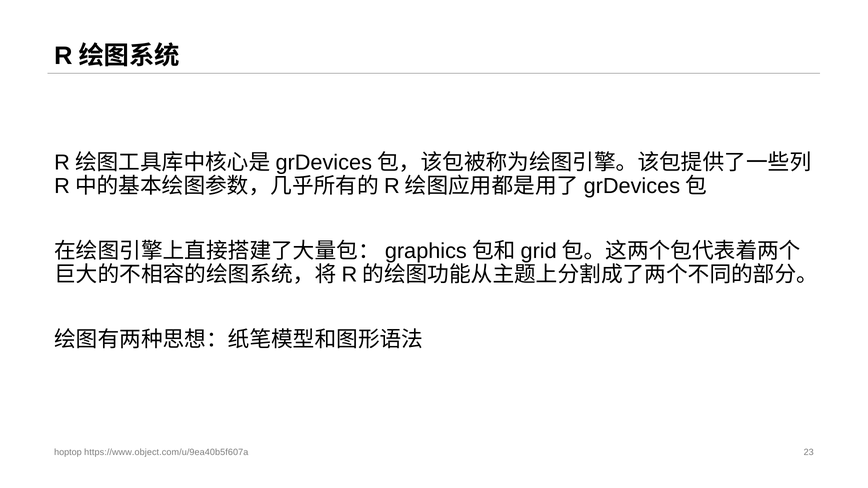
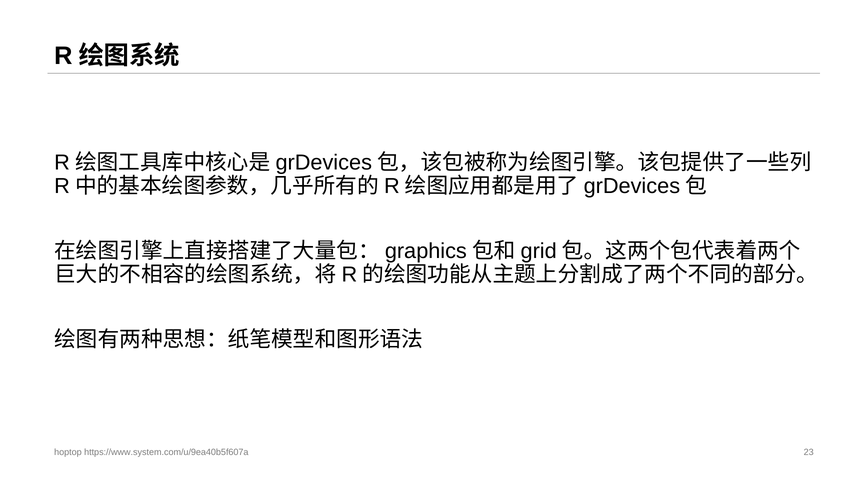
https://www.object.com/u/9ea40b5f607a: https://www.object.com/u/9ea40b5f607a -> https://www.system.com/u/9ea40b5f607a
